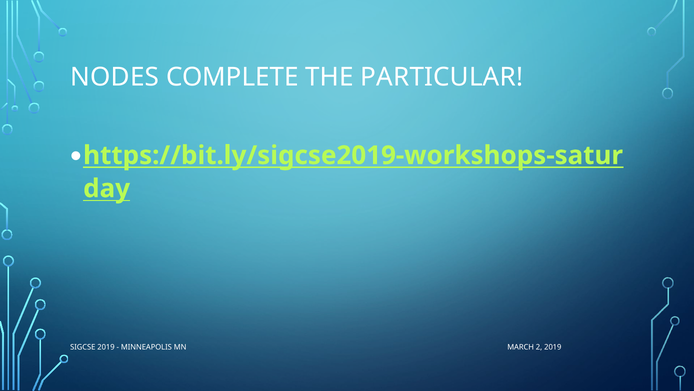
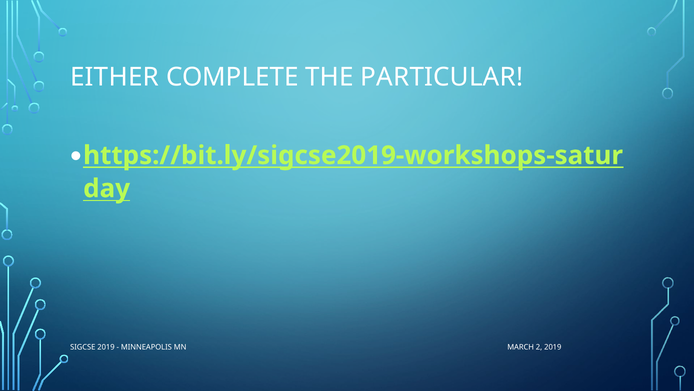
NODES: NODES -> EITHER
